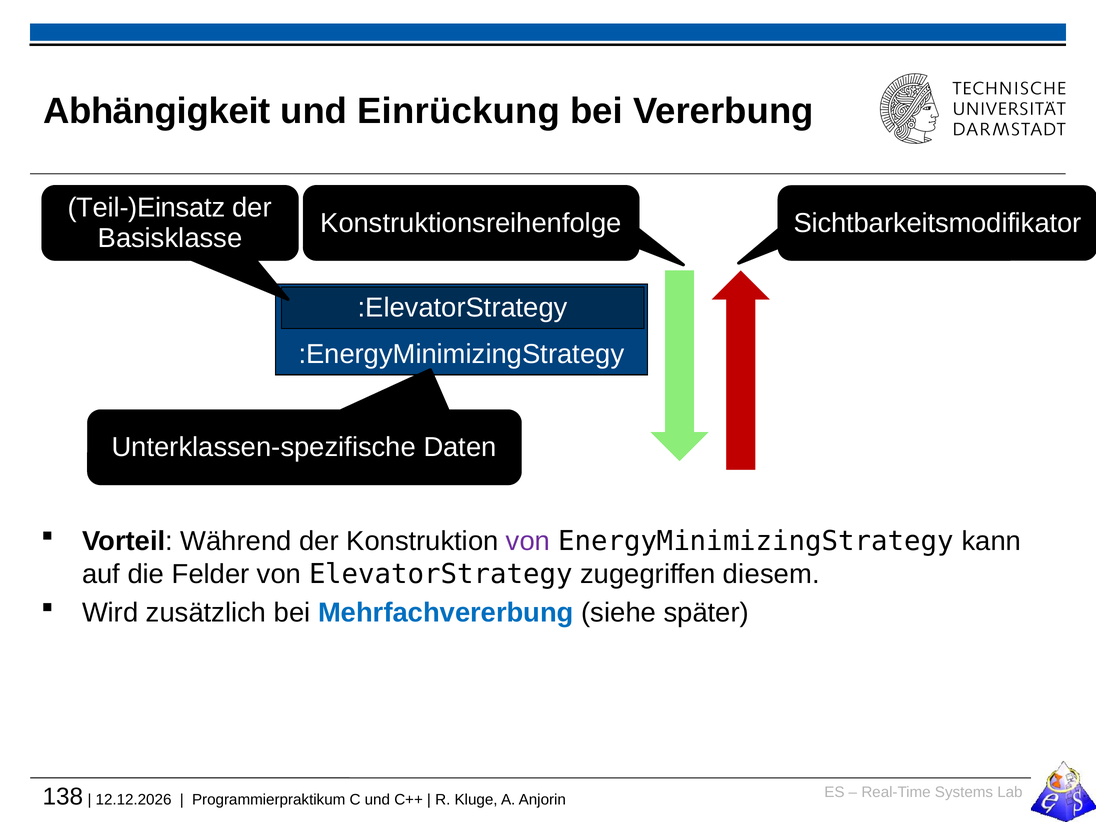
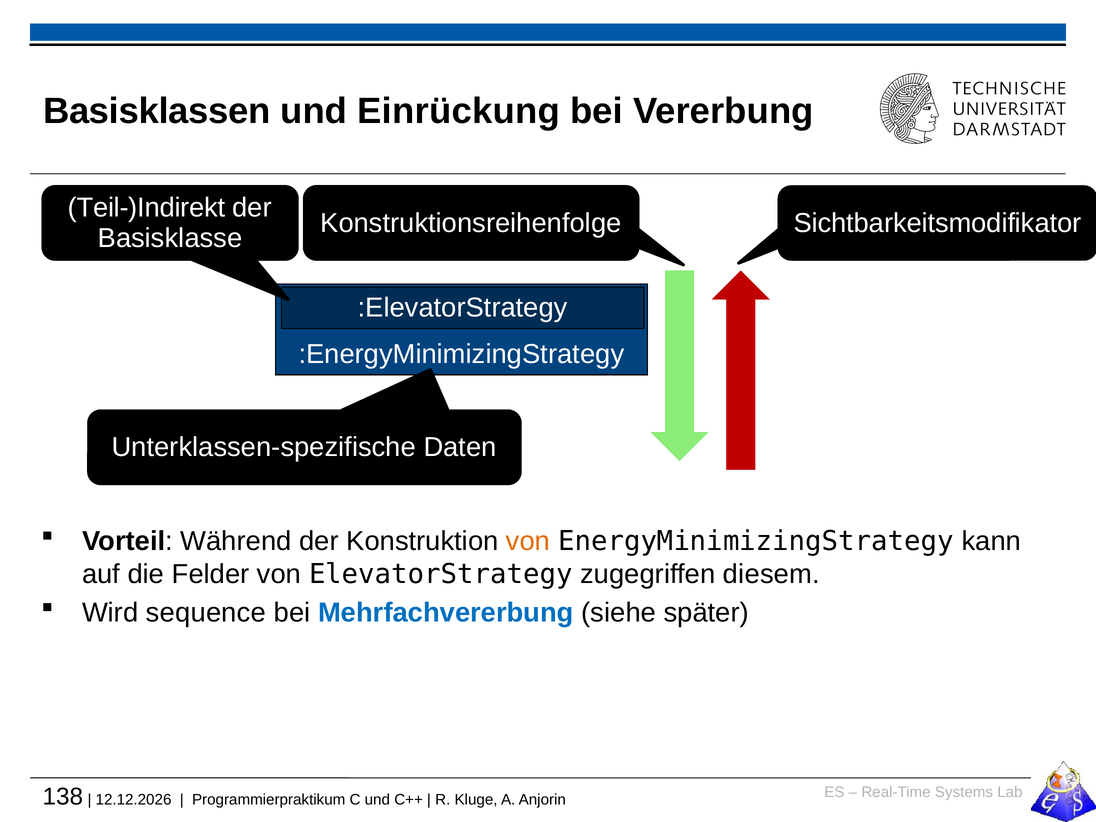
Abhängigkeit: Abhängigkeit -> Basisklassen
Teil-)Einsatz: Teil-)Einsatz -> Teil-)Indirekt
von at (528, 541) colour: purple -> orange
zusätzlich: zusätzlich -> sequence
